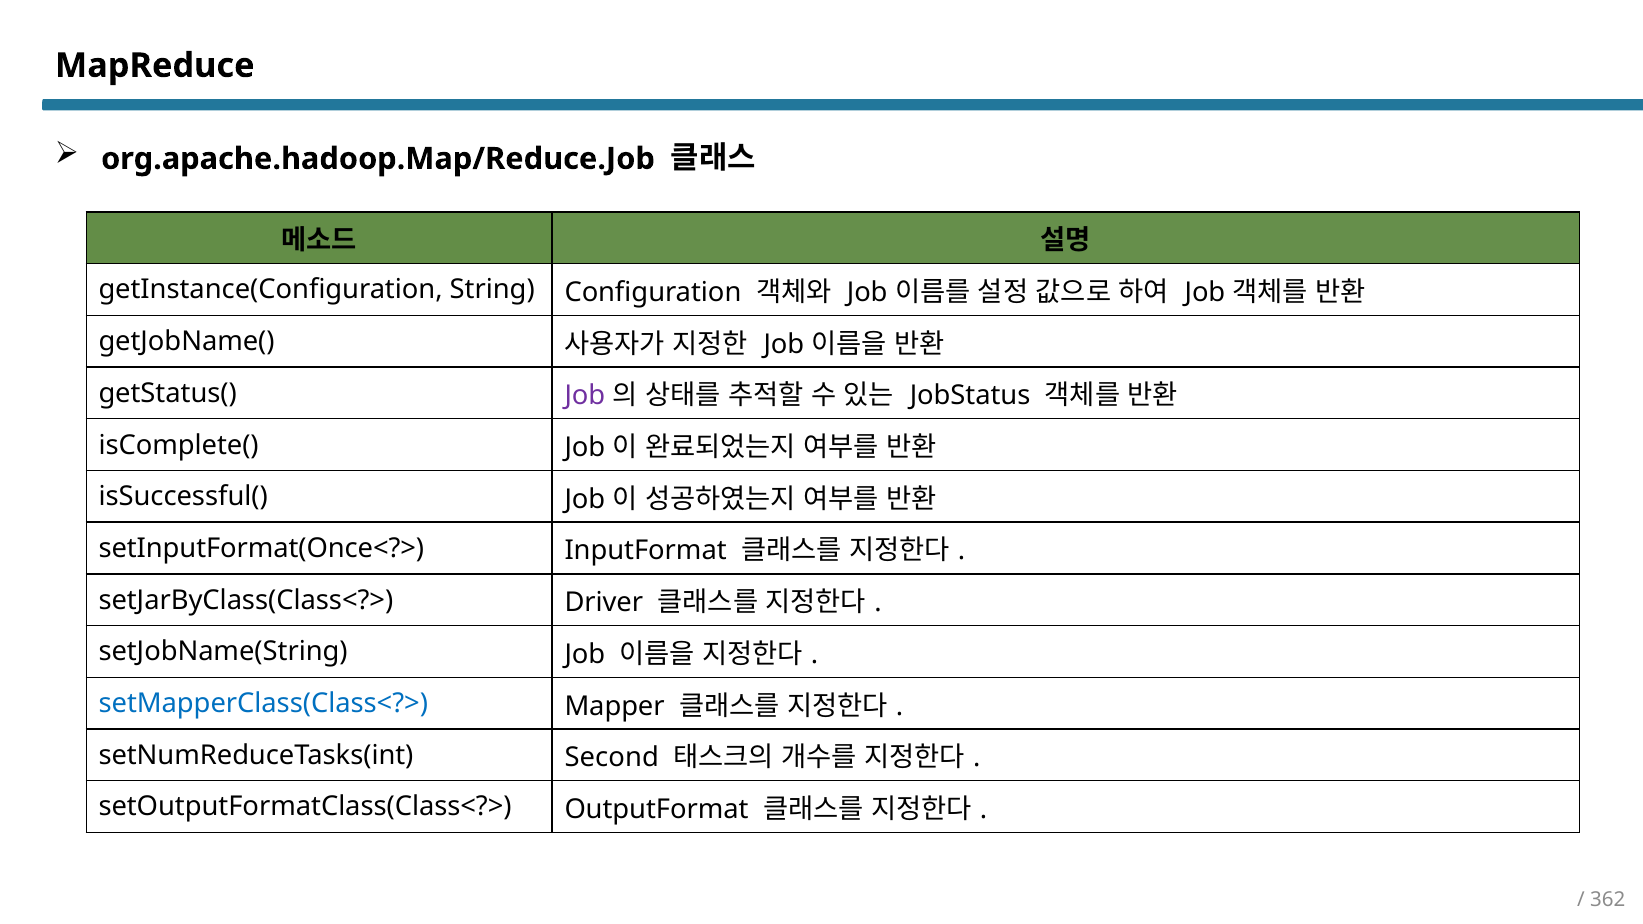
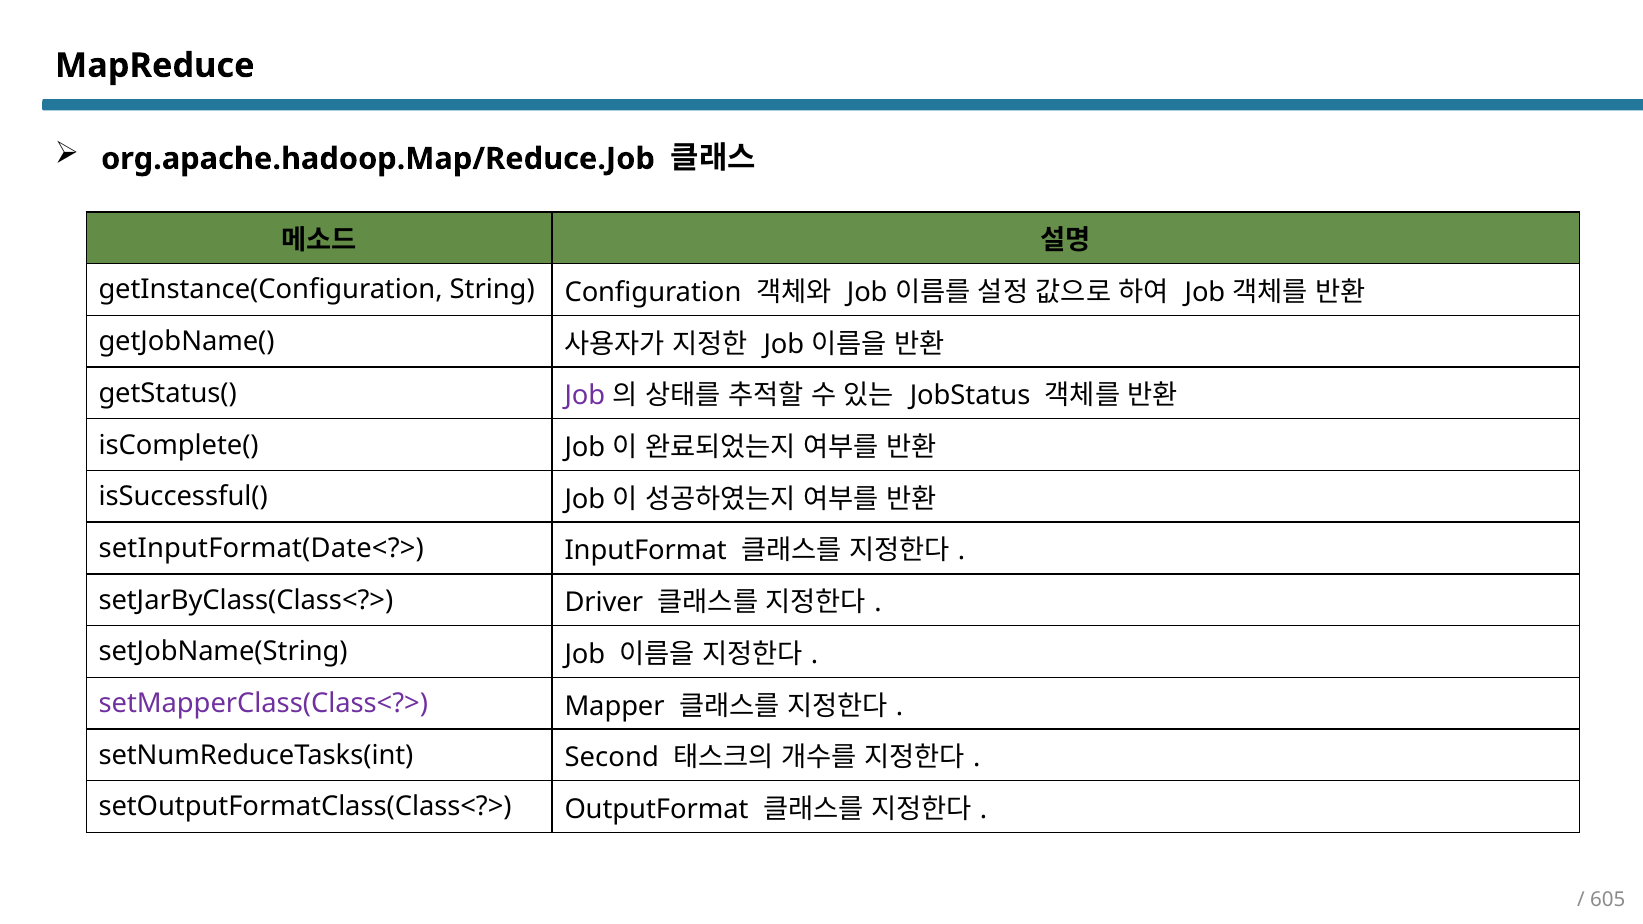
setInputFormat(Once<?>: setInputFormat(Once<?> -> setInputFormat(Date<?>
setMapperClass(Class<?> colour: blue -> purple
362: 362 -> 605
